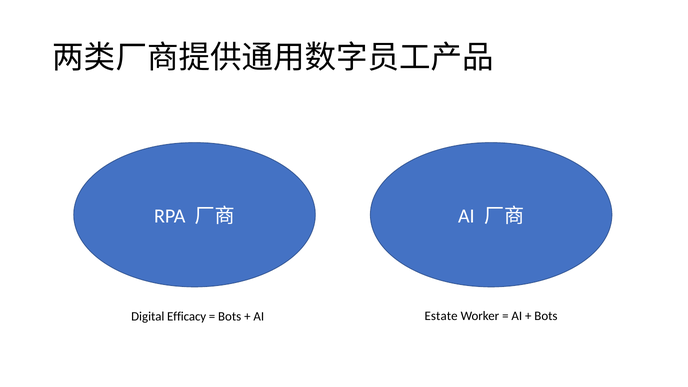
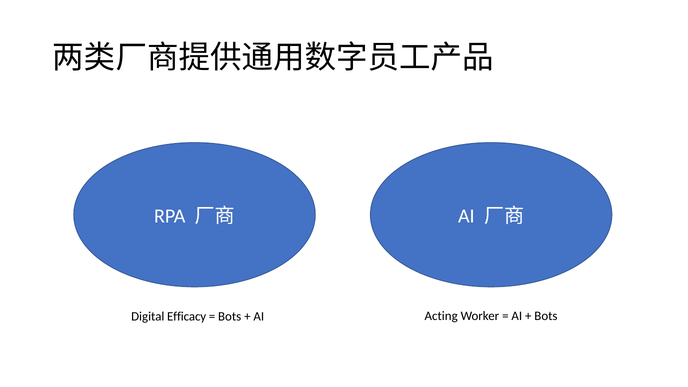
Estate: Estate -> Acting
